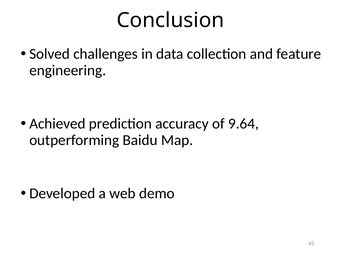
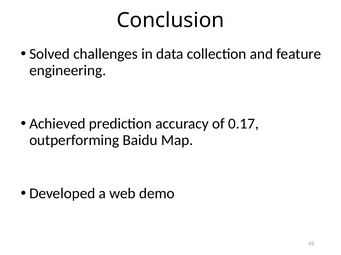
9.64: 9.64 -> 0.17
